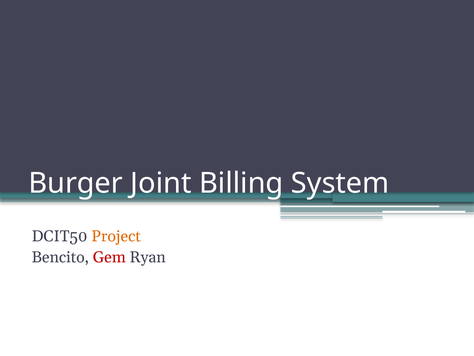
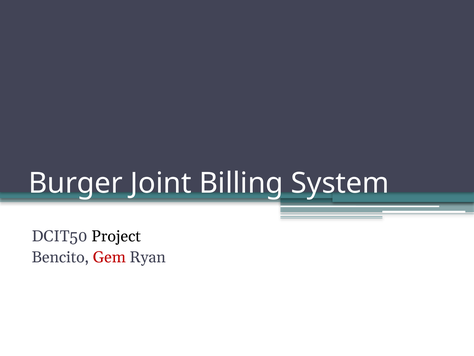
Project colour: orange -> black
